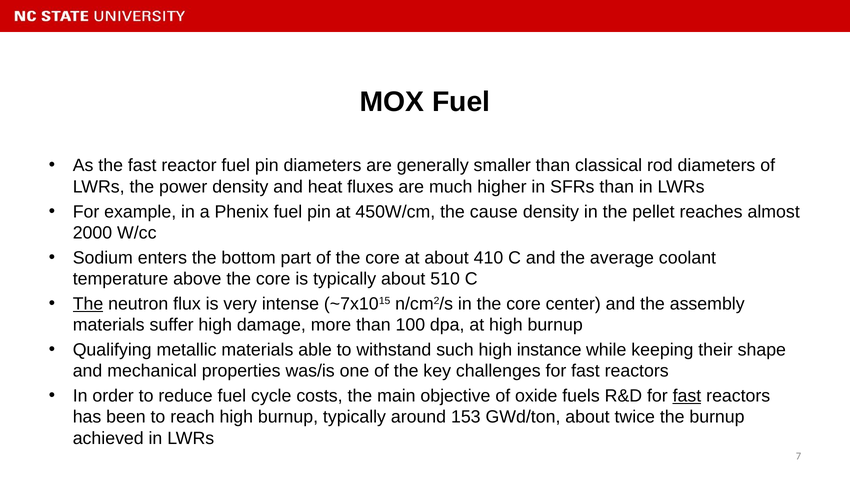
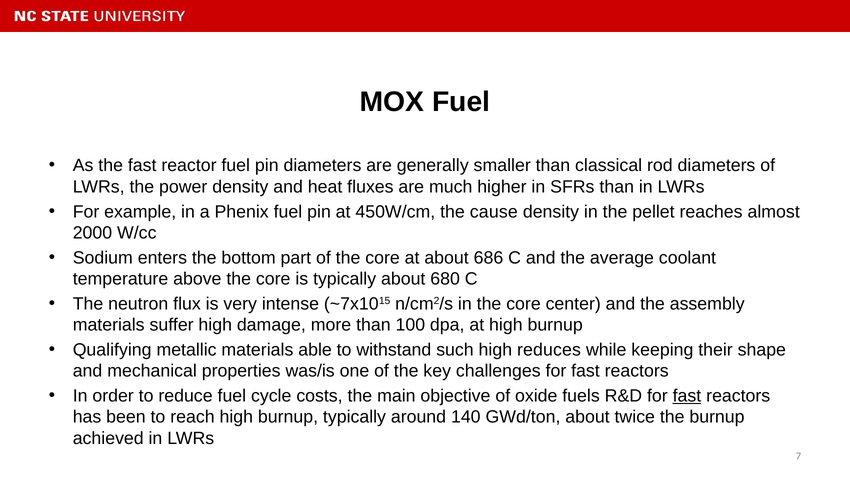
410: 410 -> 686
510: 510 -> 680
The at (88, 304) underline: present -> none
instance: instance -> reduces
153: 153 -> 140
